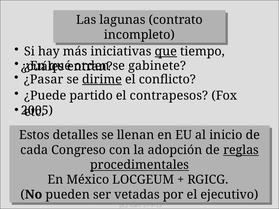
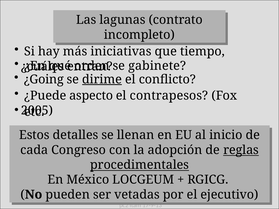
que underline: present -> none
¿Pasar: ¿Pasar -> ¿Going
partido: partido -> aspecto
